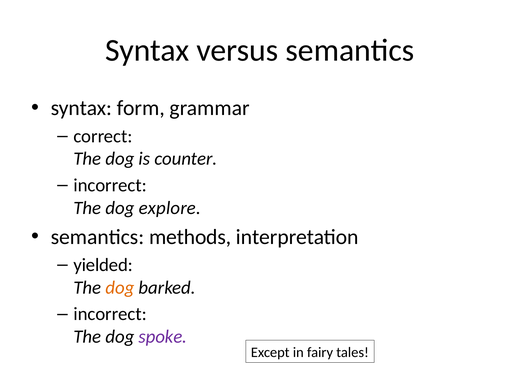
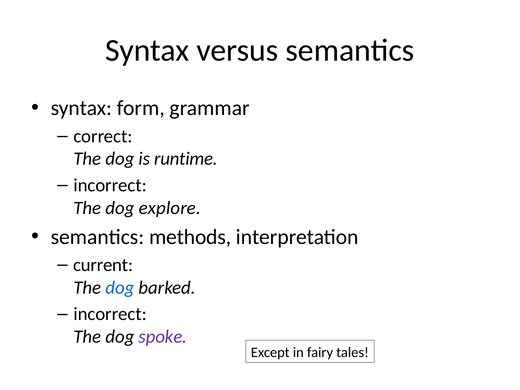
counter: counter -> runtime
yielded: yielded -> current
dog at (120, 288) colour: orange -> blue
